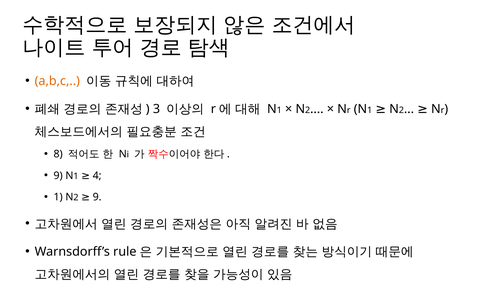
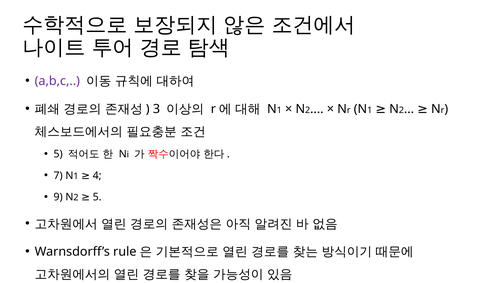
a,b,c colour: orange -> purple
8 at (58, 154): 8 -> 5
9 at (58, 176): 9 -> 7
1 at (58, 197): 1 -> 9
N2 9: 9 -> 5
